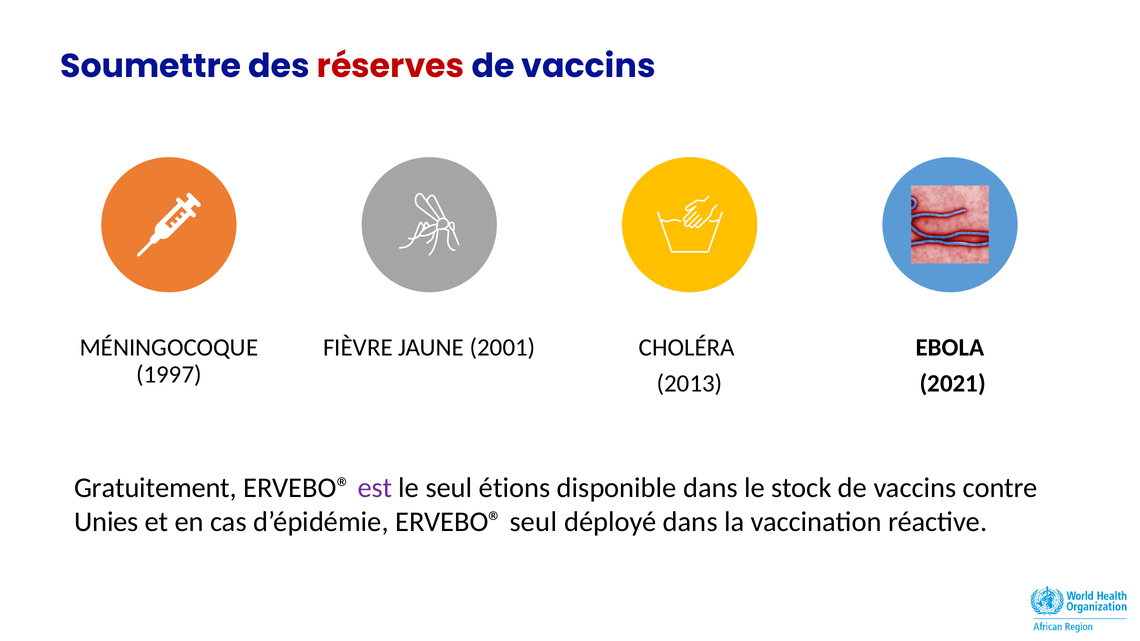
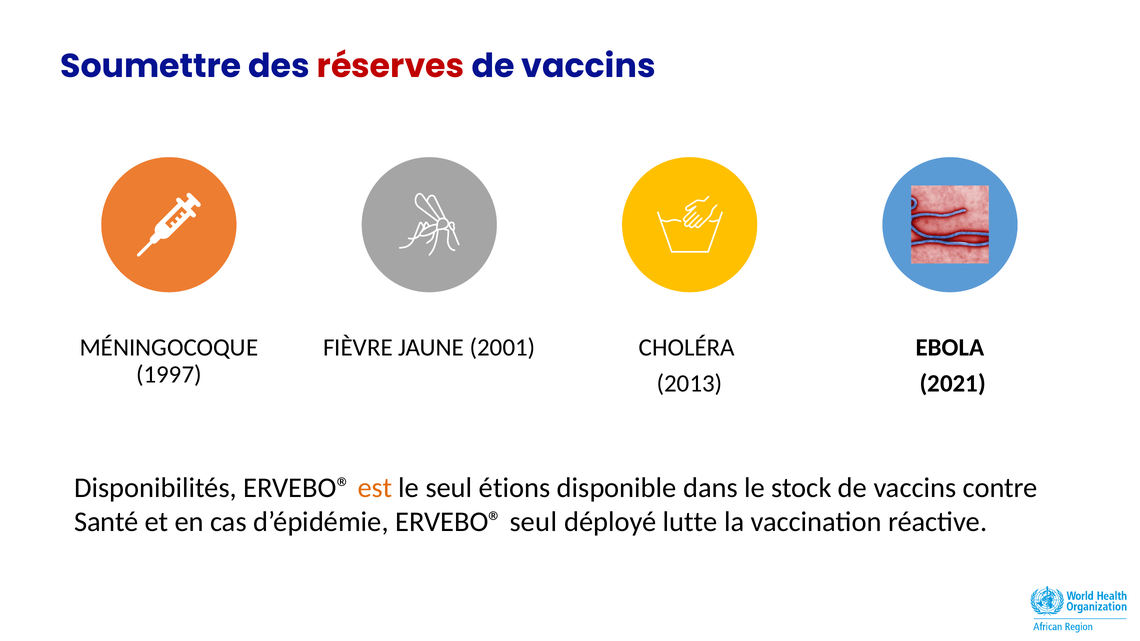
Gratuitement: Gratuitement -> Disponibilités
est colour: purple -> orange
Unies: Unies -> Santé
déployé dans: dans -> lutte
